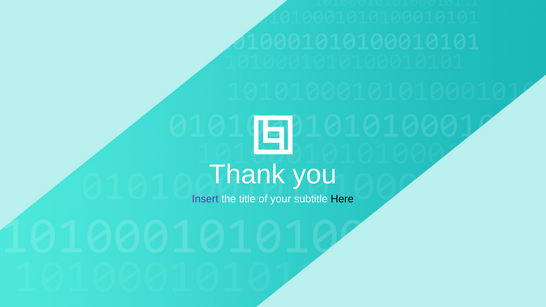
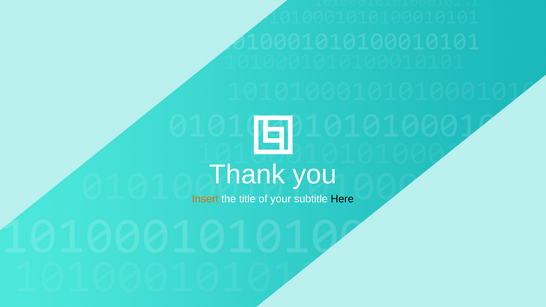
Insert colour: purple -> orange
